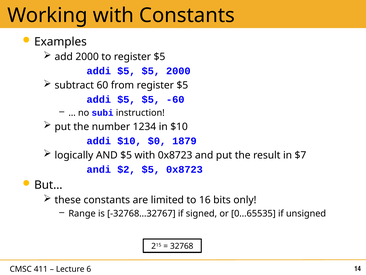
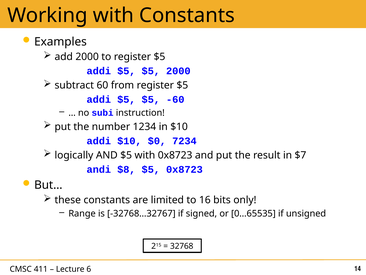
1879: 1879 -> 7234
$2: $2 -> $8
